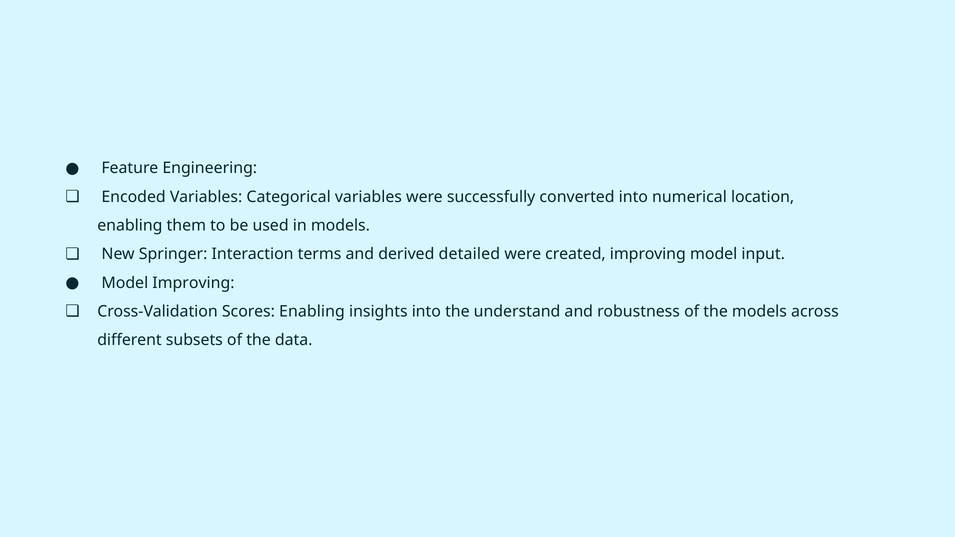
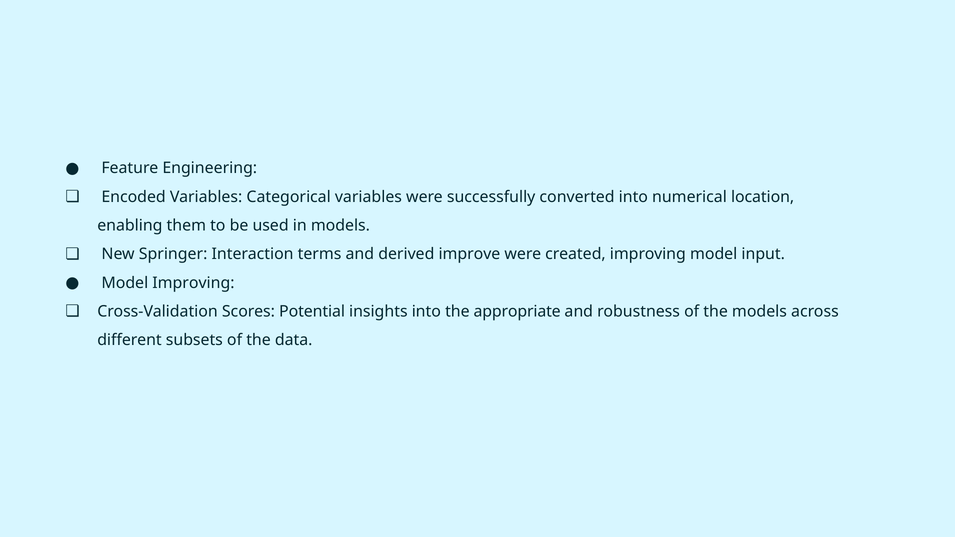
detailed: detailed -> improve
Scores Enabling: Enabling -> Potential
understand: understand -> appropriate
